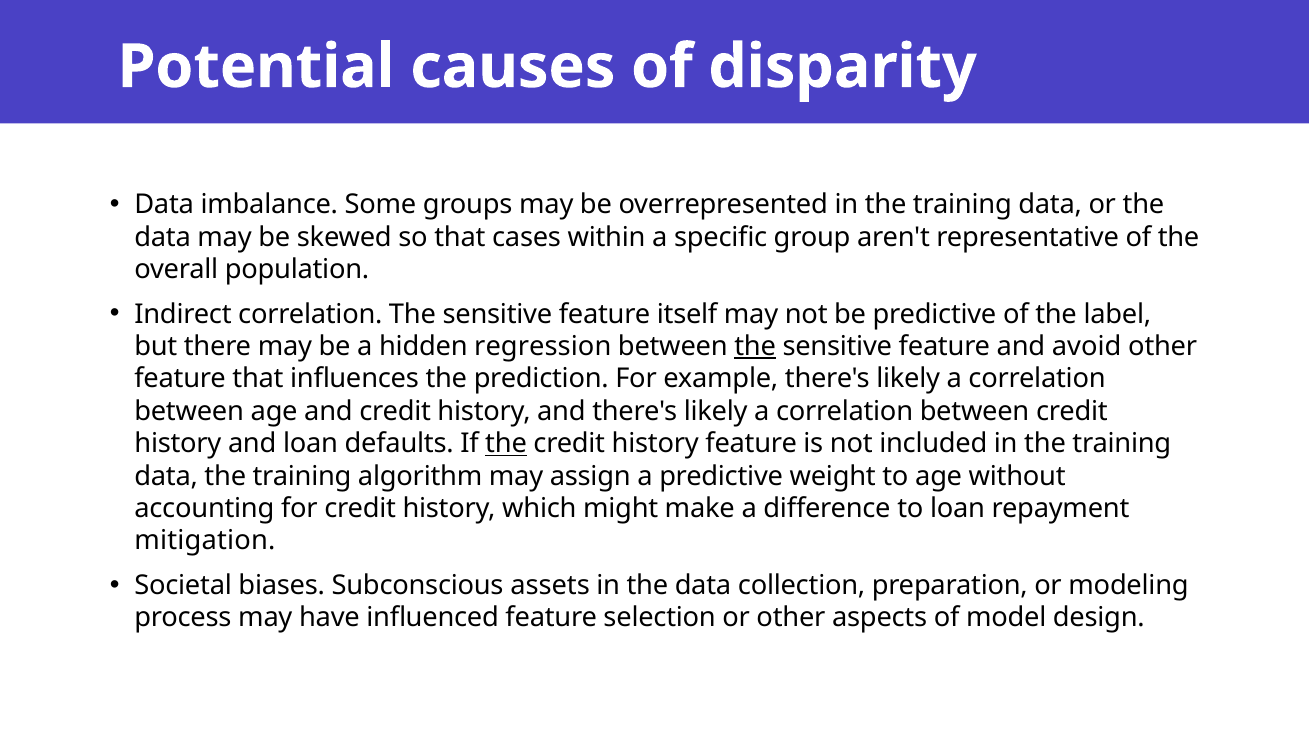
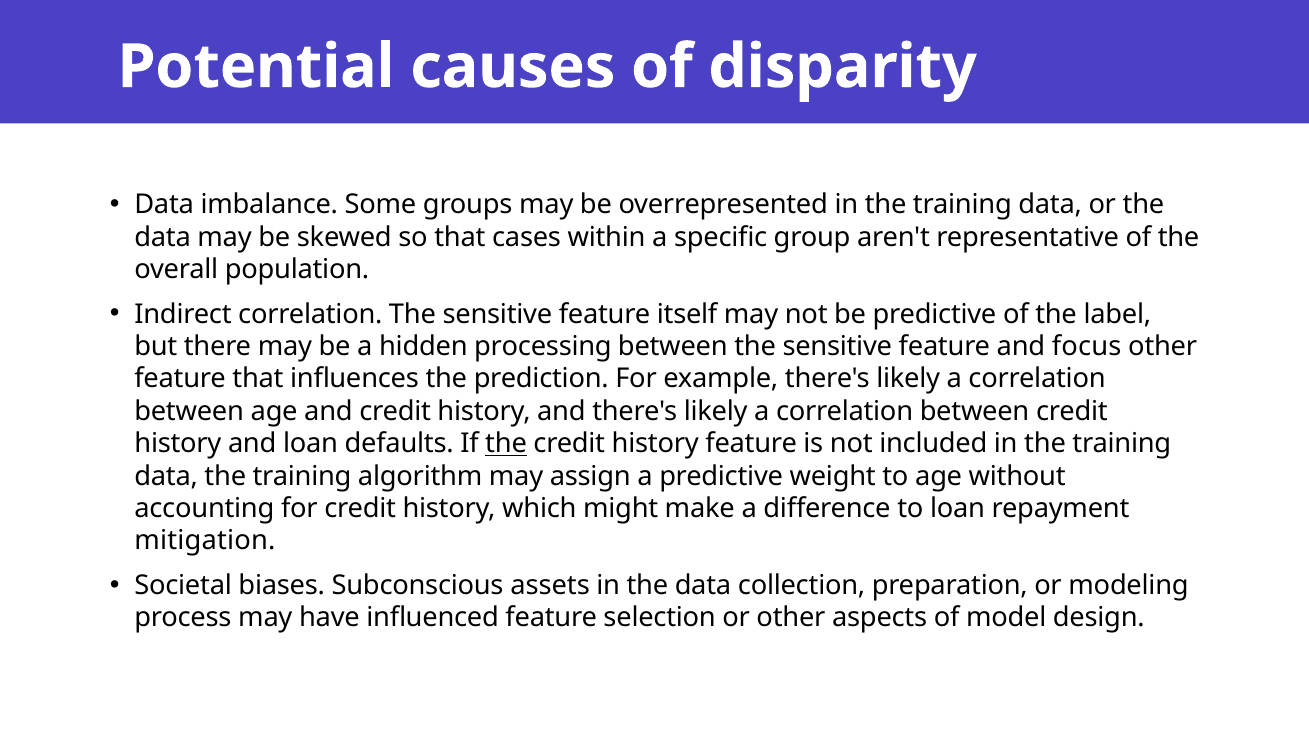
regression: regression -> processing
the at (755, 347) underline: present -> none
avoid: avoid -> focus
